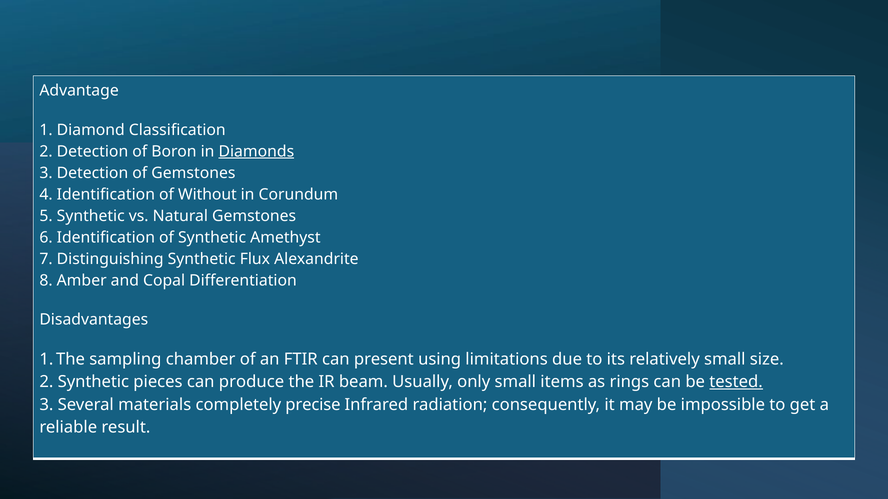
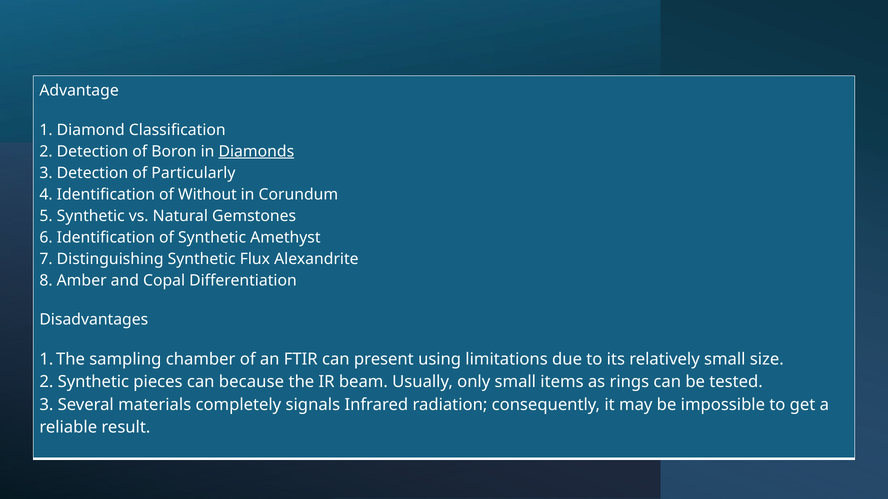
of Gemstones: Gemstones -> Particularly
produce: produce -> because
tested underline: present -> none
precise: precise -> signals
